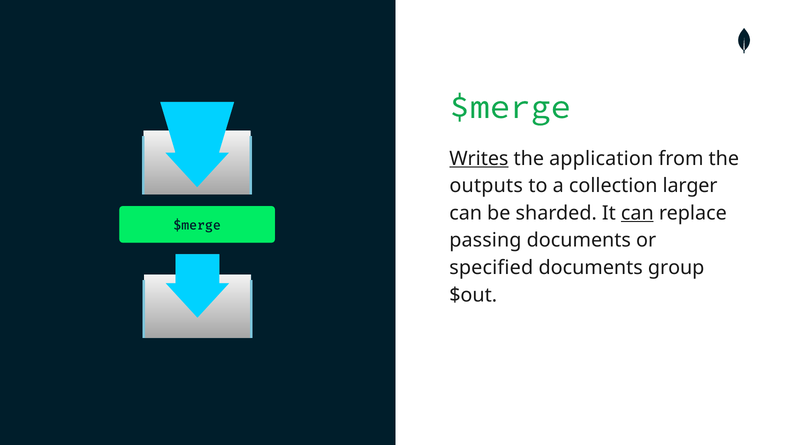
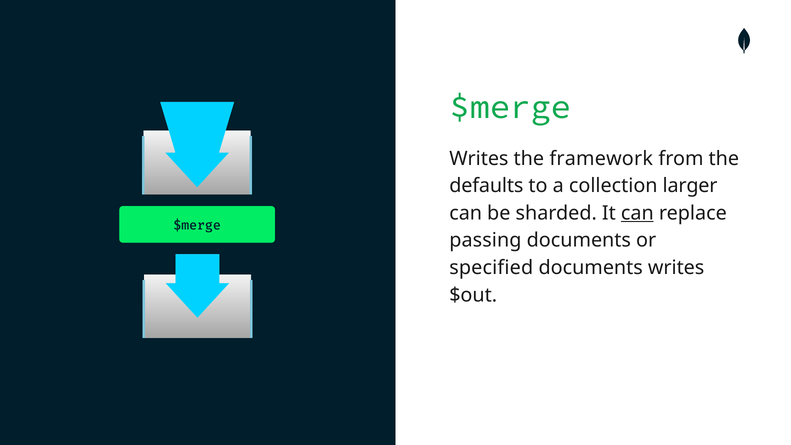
Writes at (479, 159) underline: present -> none
application: application -> framework
outputs: outputs -> defaults
documents group: group -> writes
